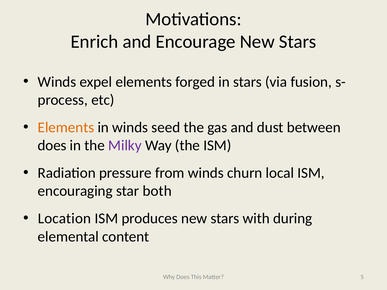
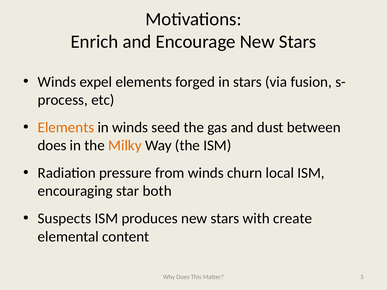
Milky colour: purple -> orange
Location: Location -> Suspects
during: during -> create
